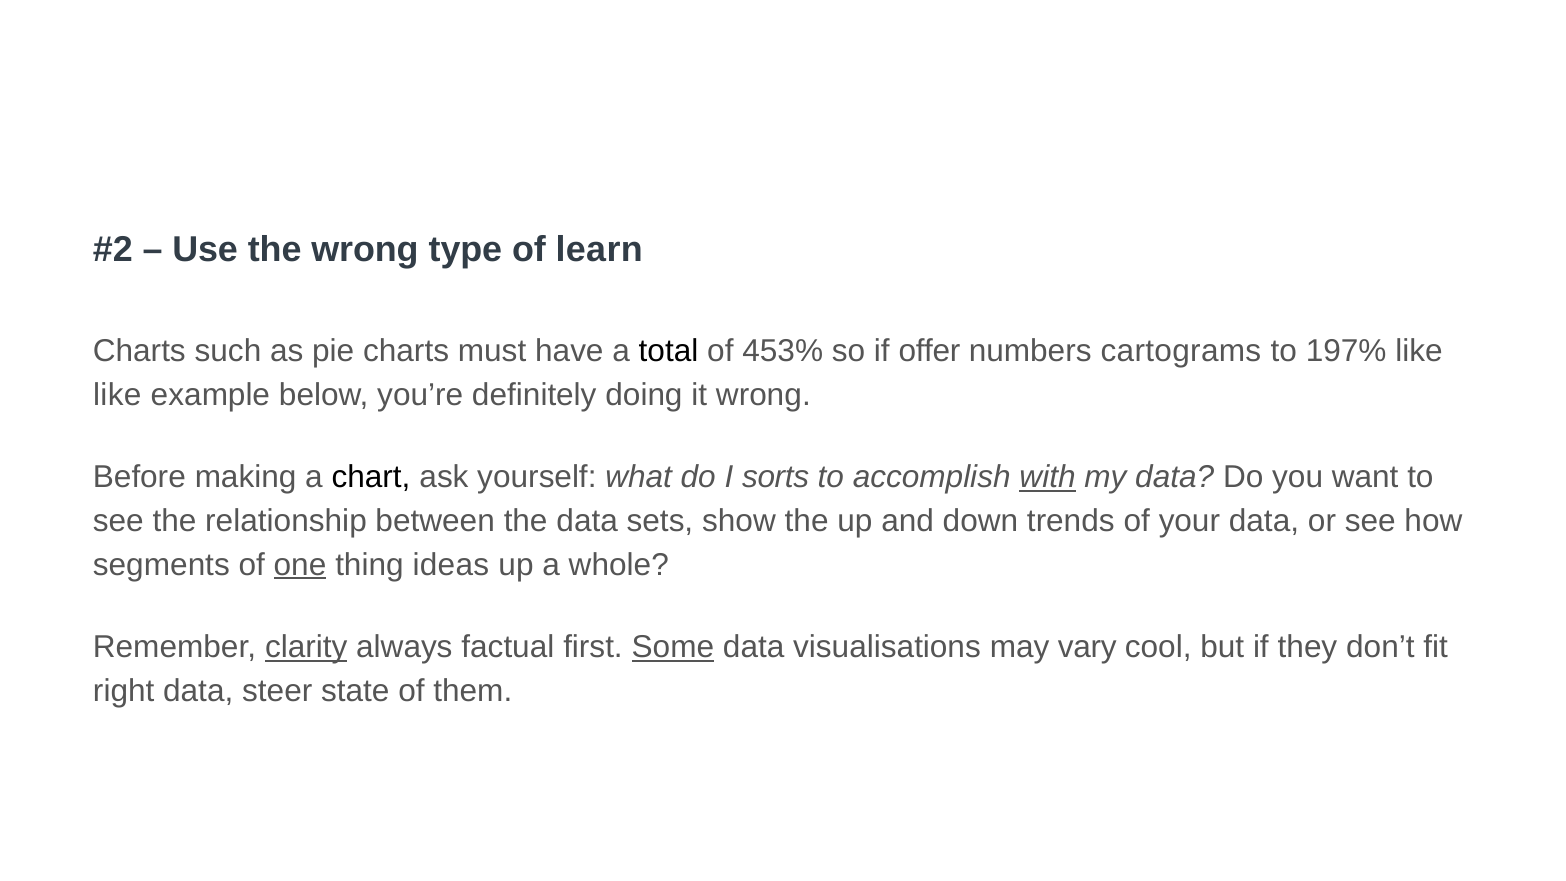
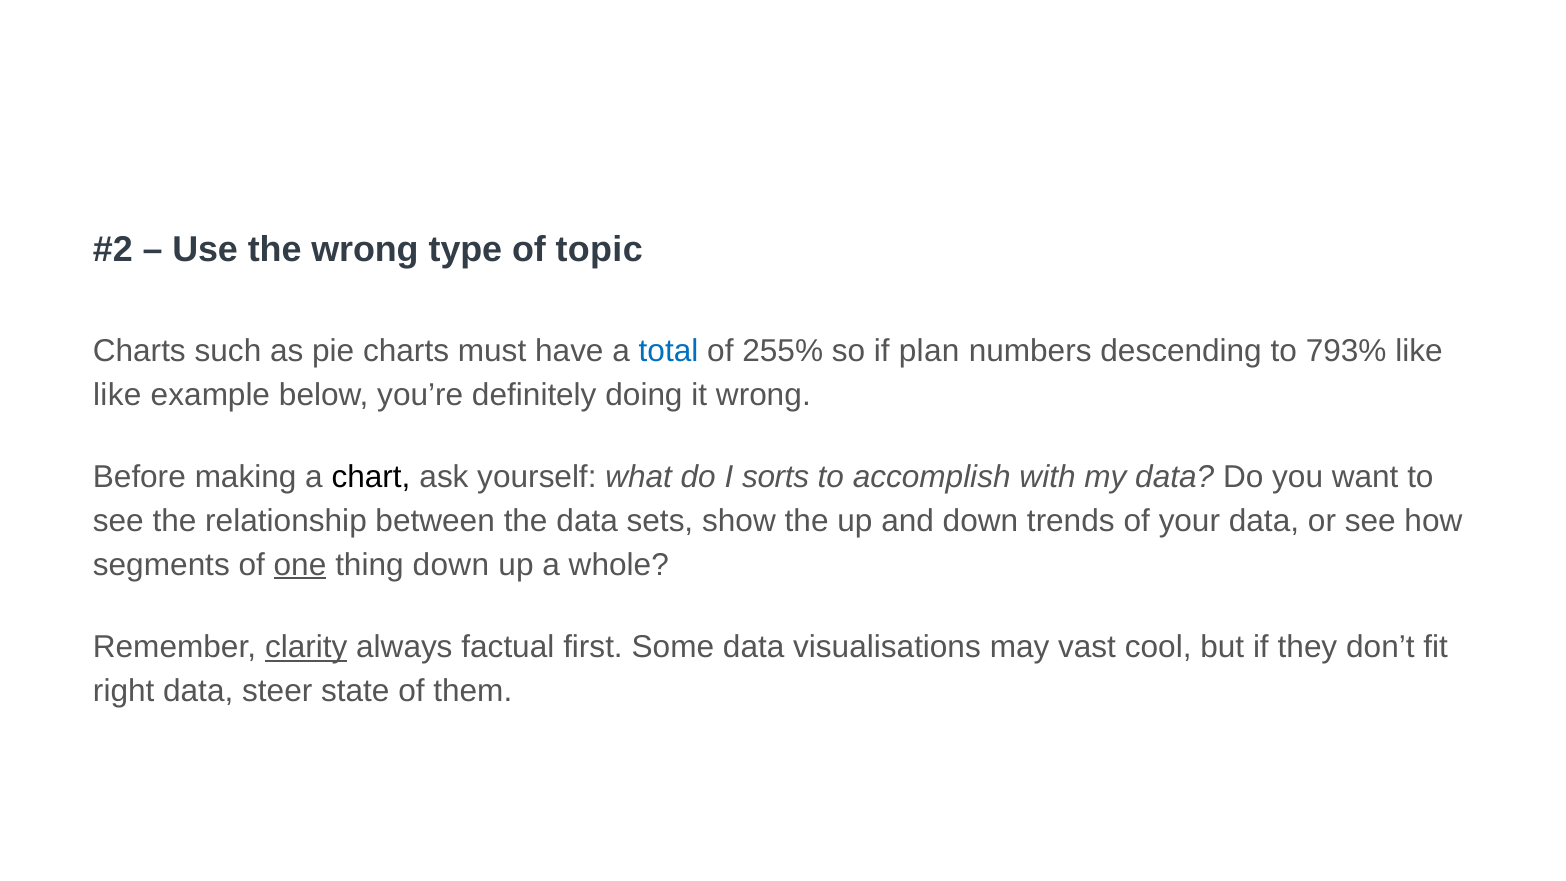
learn: learn -> topic
total colour: black -> blue
453%: 453% -> 255%
offer: offer -> plan
cartograms: cartograms -> descending
197%: 197% -> 793%
with underline: present -> none
thing ideas: ideas -> down
Some underline: present -> none
vary: vary -> vast
